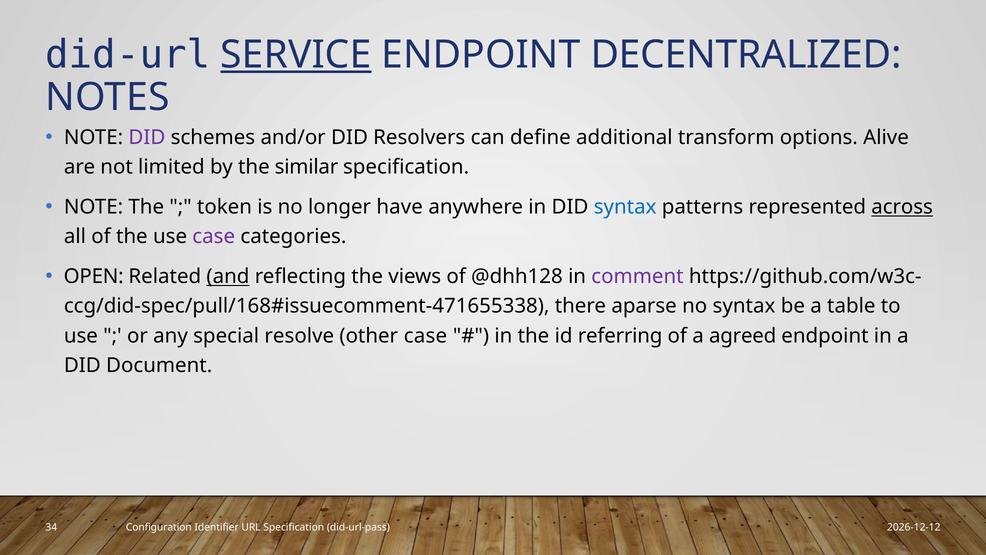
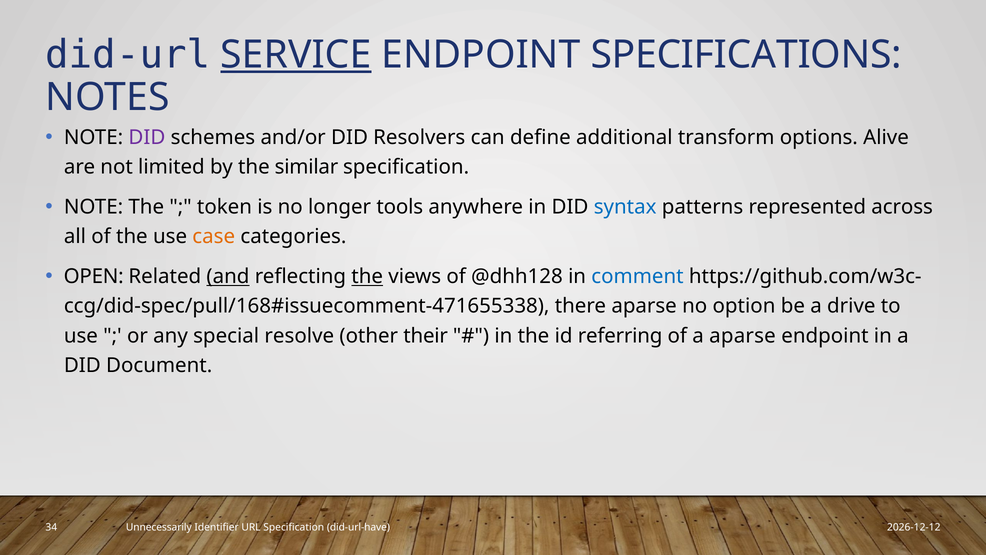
DECENTRALIZED: DECENTRALIZED -> SPECIFICATIONS
have: have -> tools
across underline: present -> none
case at (214, 237) colour: purple -> orange
the at (367, 276) underline: none -> present
comment colour: purple -> blue
no syntax: syntax -> option
table: table -> drive
other case: case -> their
a agreed: agreed -> aparse
Configuration: Configuration -> Unnecessarily
did-url-pass: did-url-pass -> did-url-have
